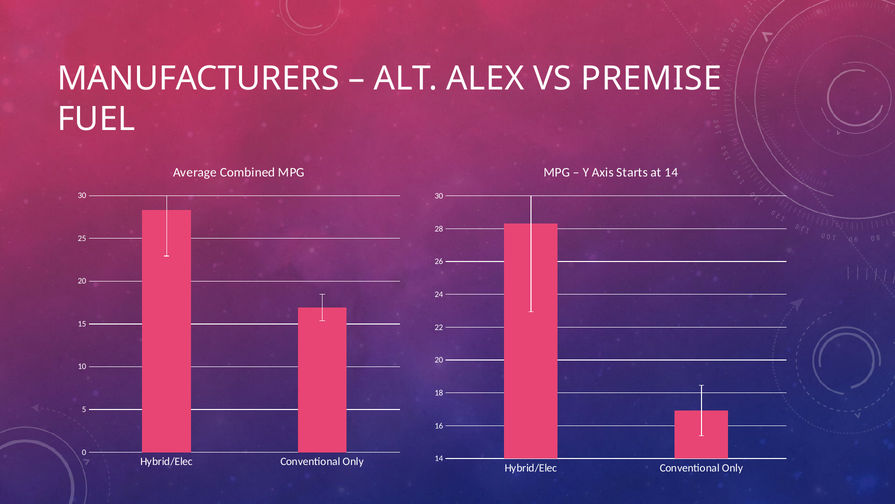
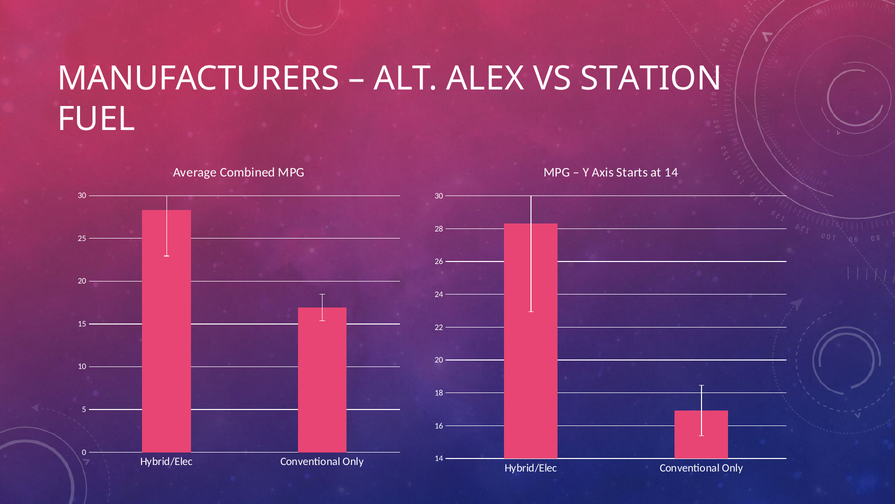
PREMISE: PREMISE -> STATION
